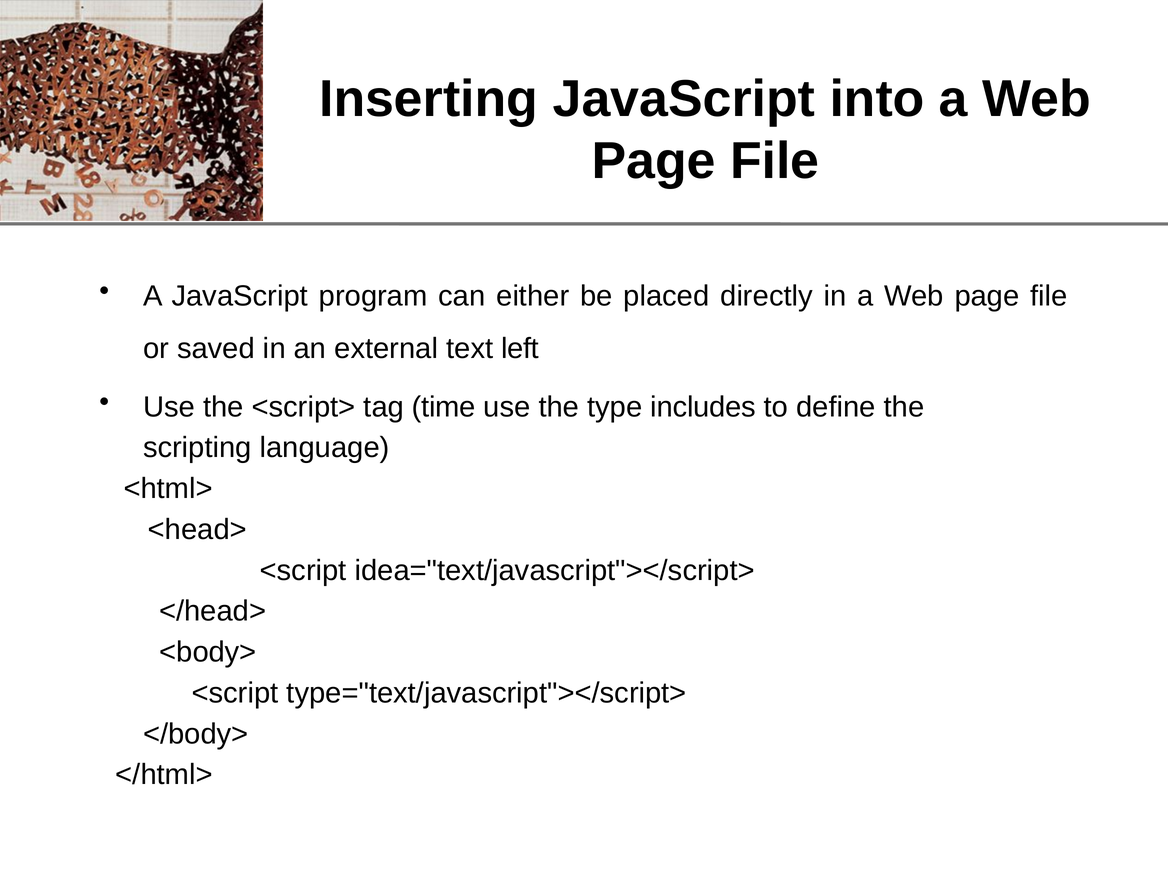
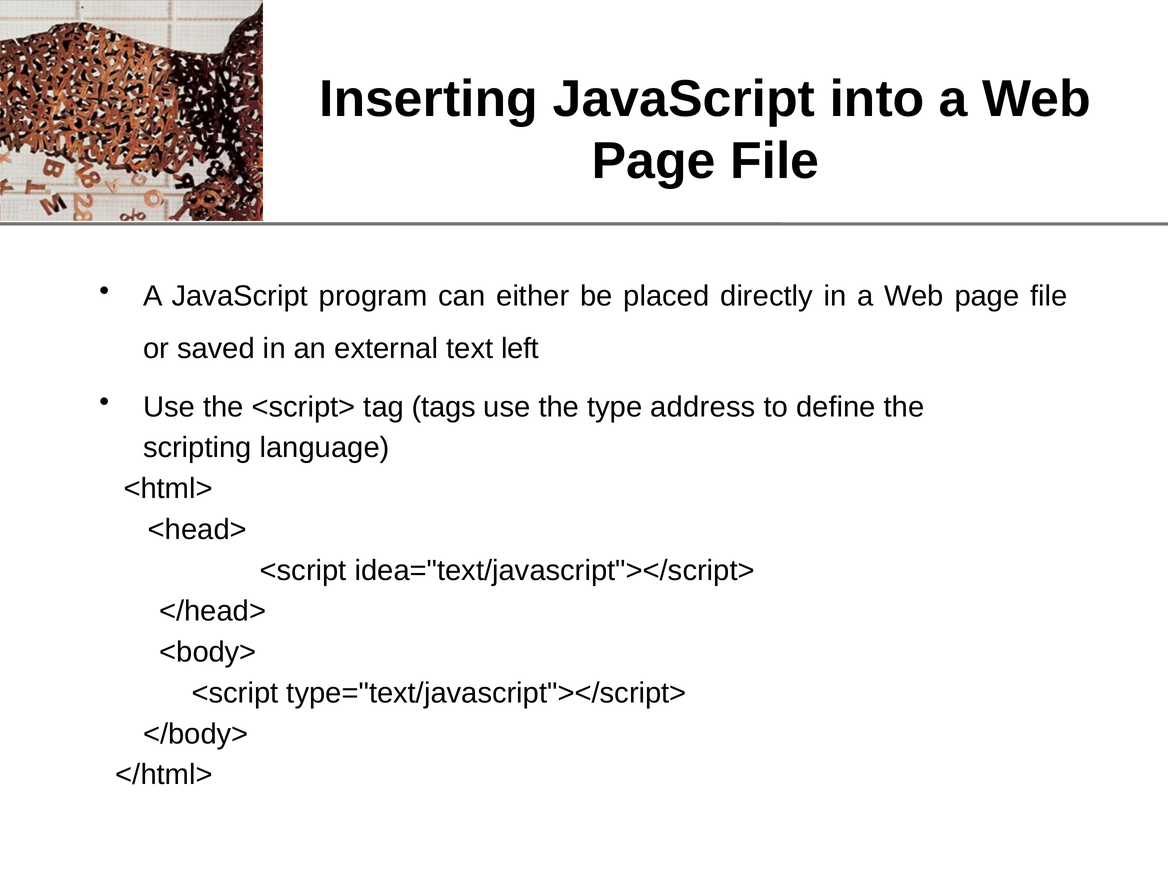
time: time -> tags
includes: includes -> address
